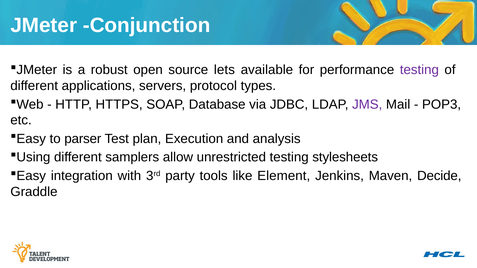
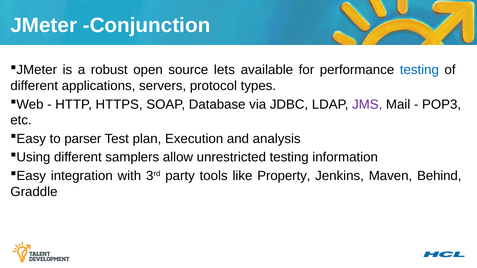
testing at (419, 70) colour: purple -> blue
stylesheets: stylesheets -> information
Element: Element -> Property
Decide: Decide -> Behind
